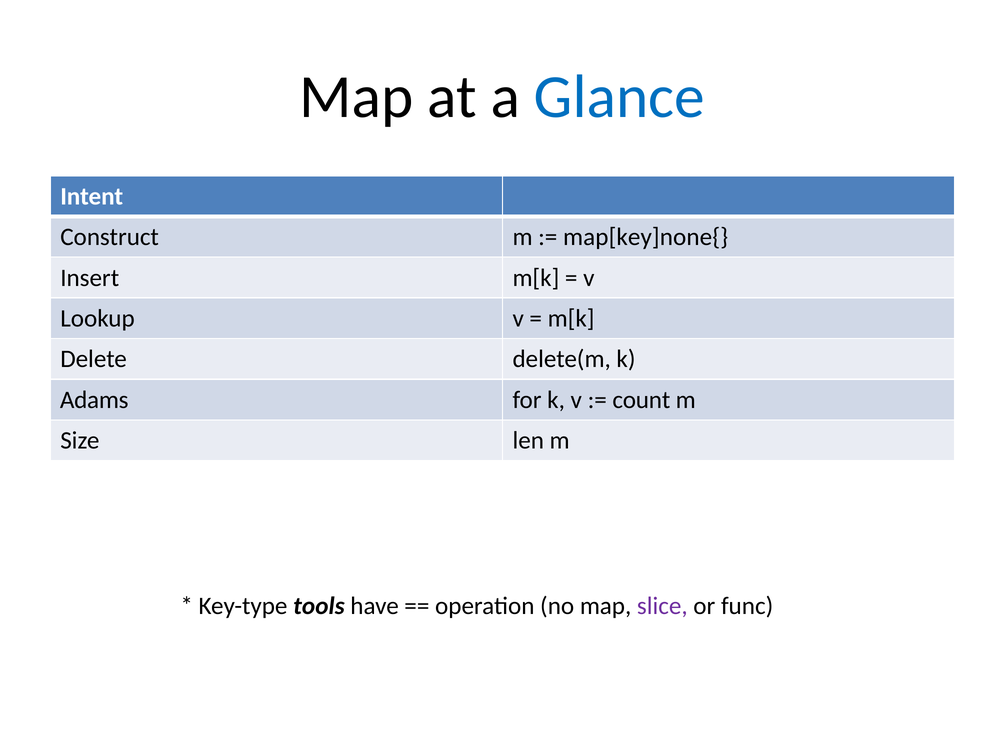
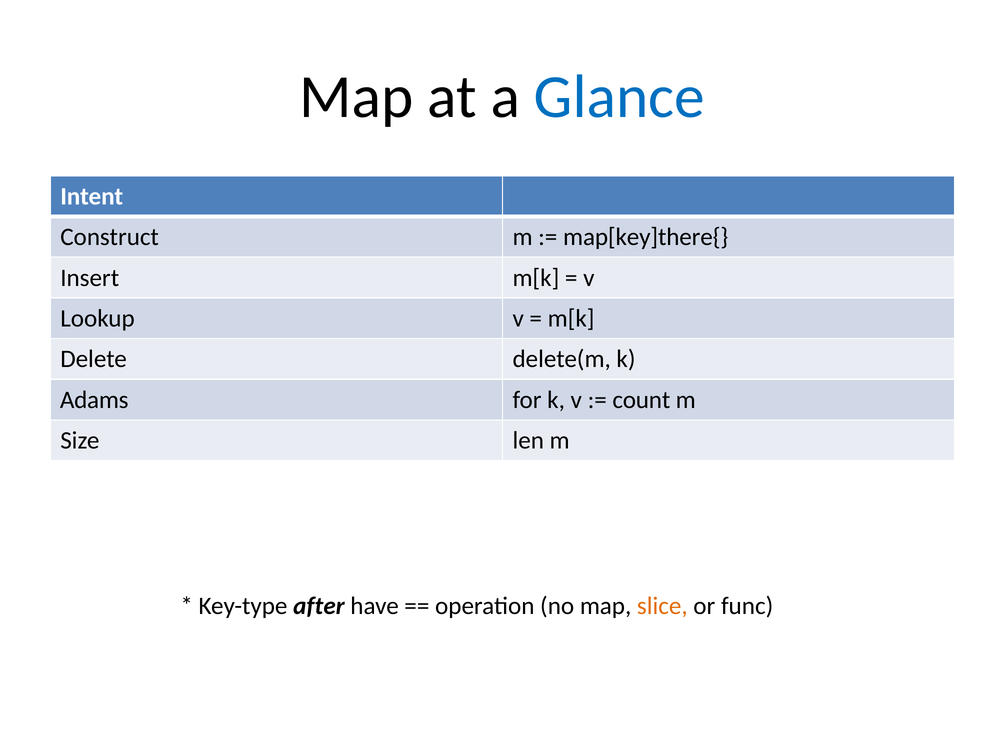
map[key]none{: map[key]none{ -> map[key]there{
tools: tools -> after
slice colour: purple -> orange
